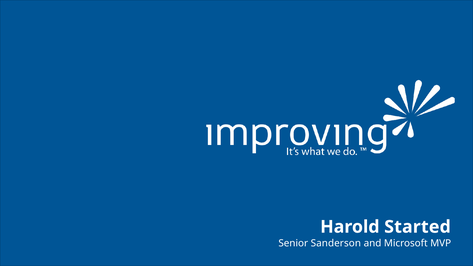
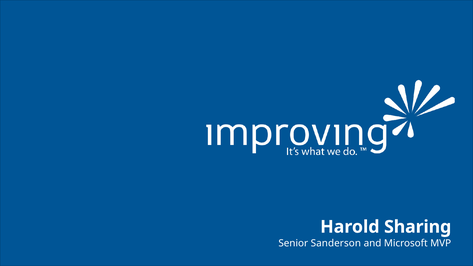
Started: Started -> Sharing
